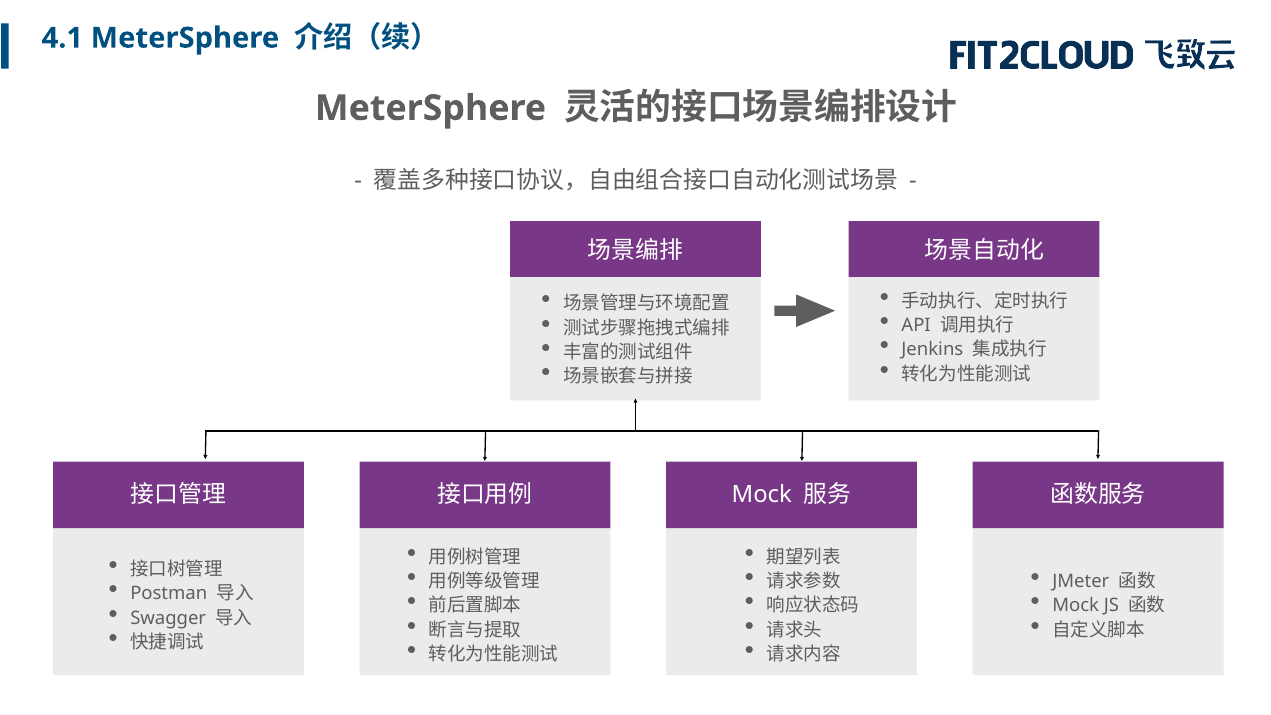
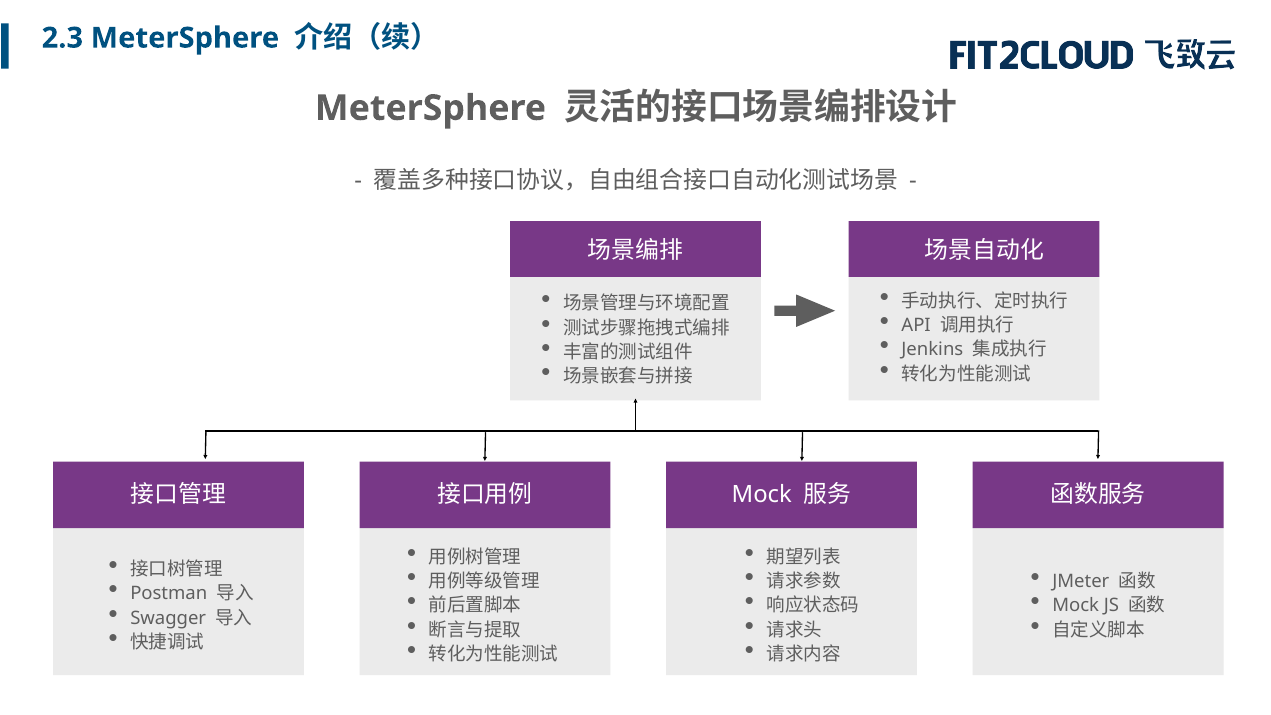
4.1: 4.1 -> 2.3
